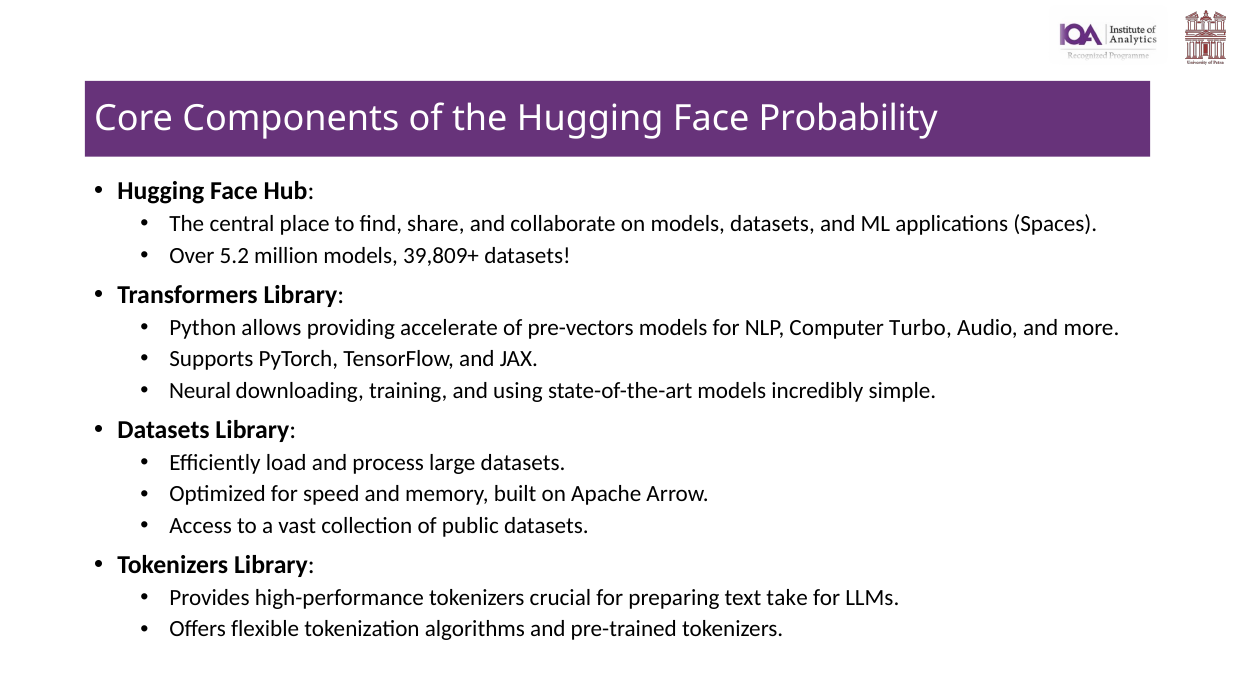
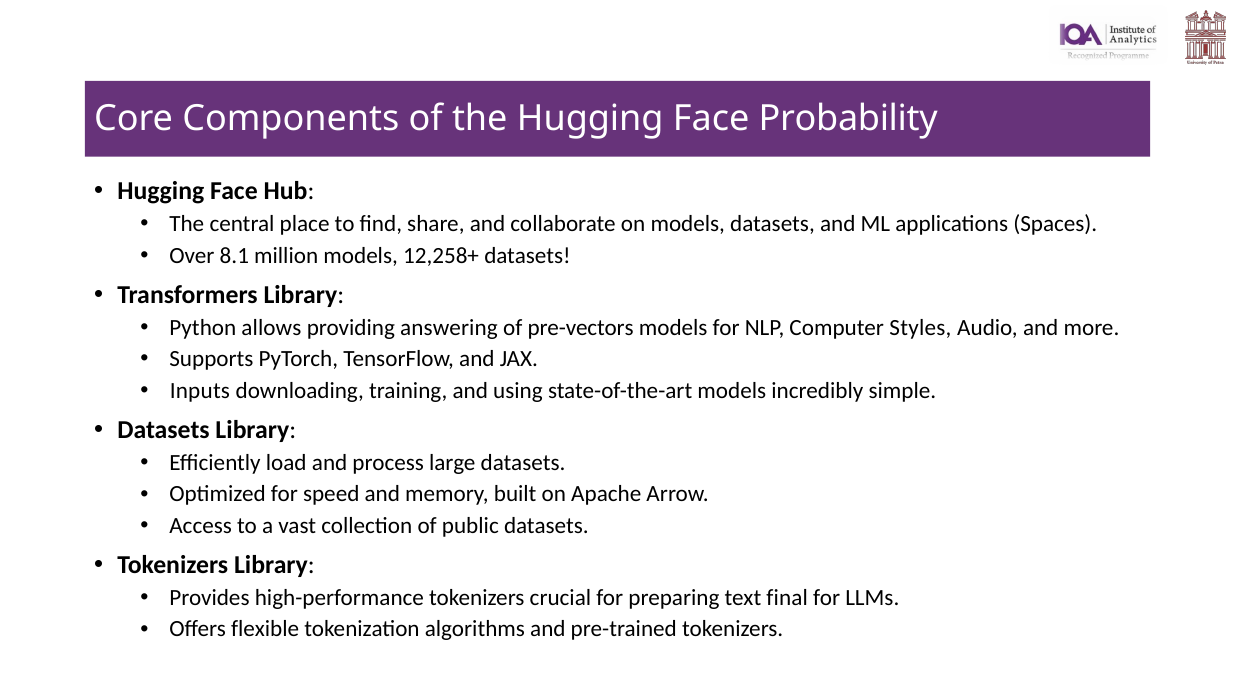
5.2: 5.2 -> 8.1
39,809+: 39,809+ -> 12,258+
accelerate: accelerate -> answering
Turbo: Turbo -> Styles
Neural: Neural -> Inputs
take: take -> final
